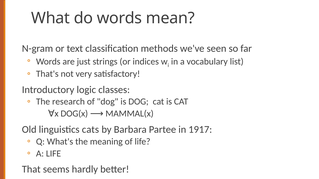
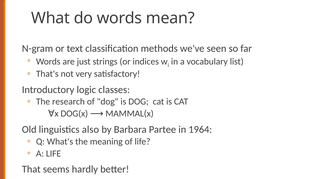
cats: cats -> also
1917: 1917 -> 1964
